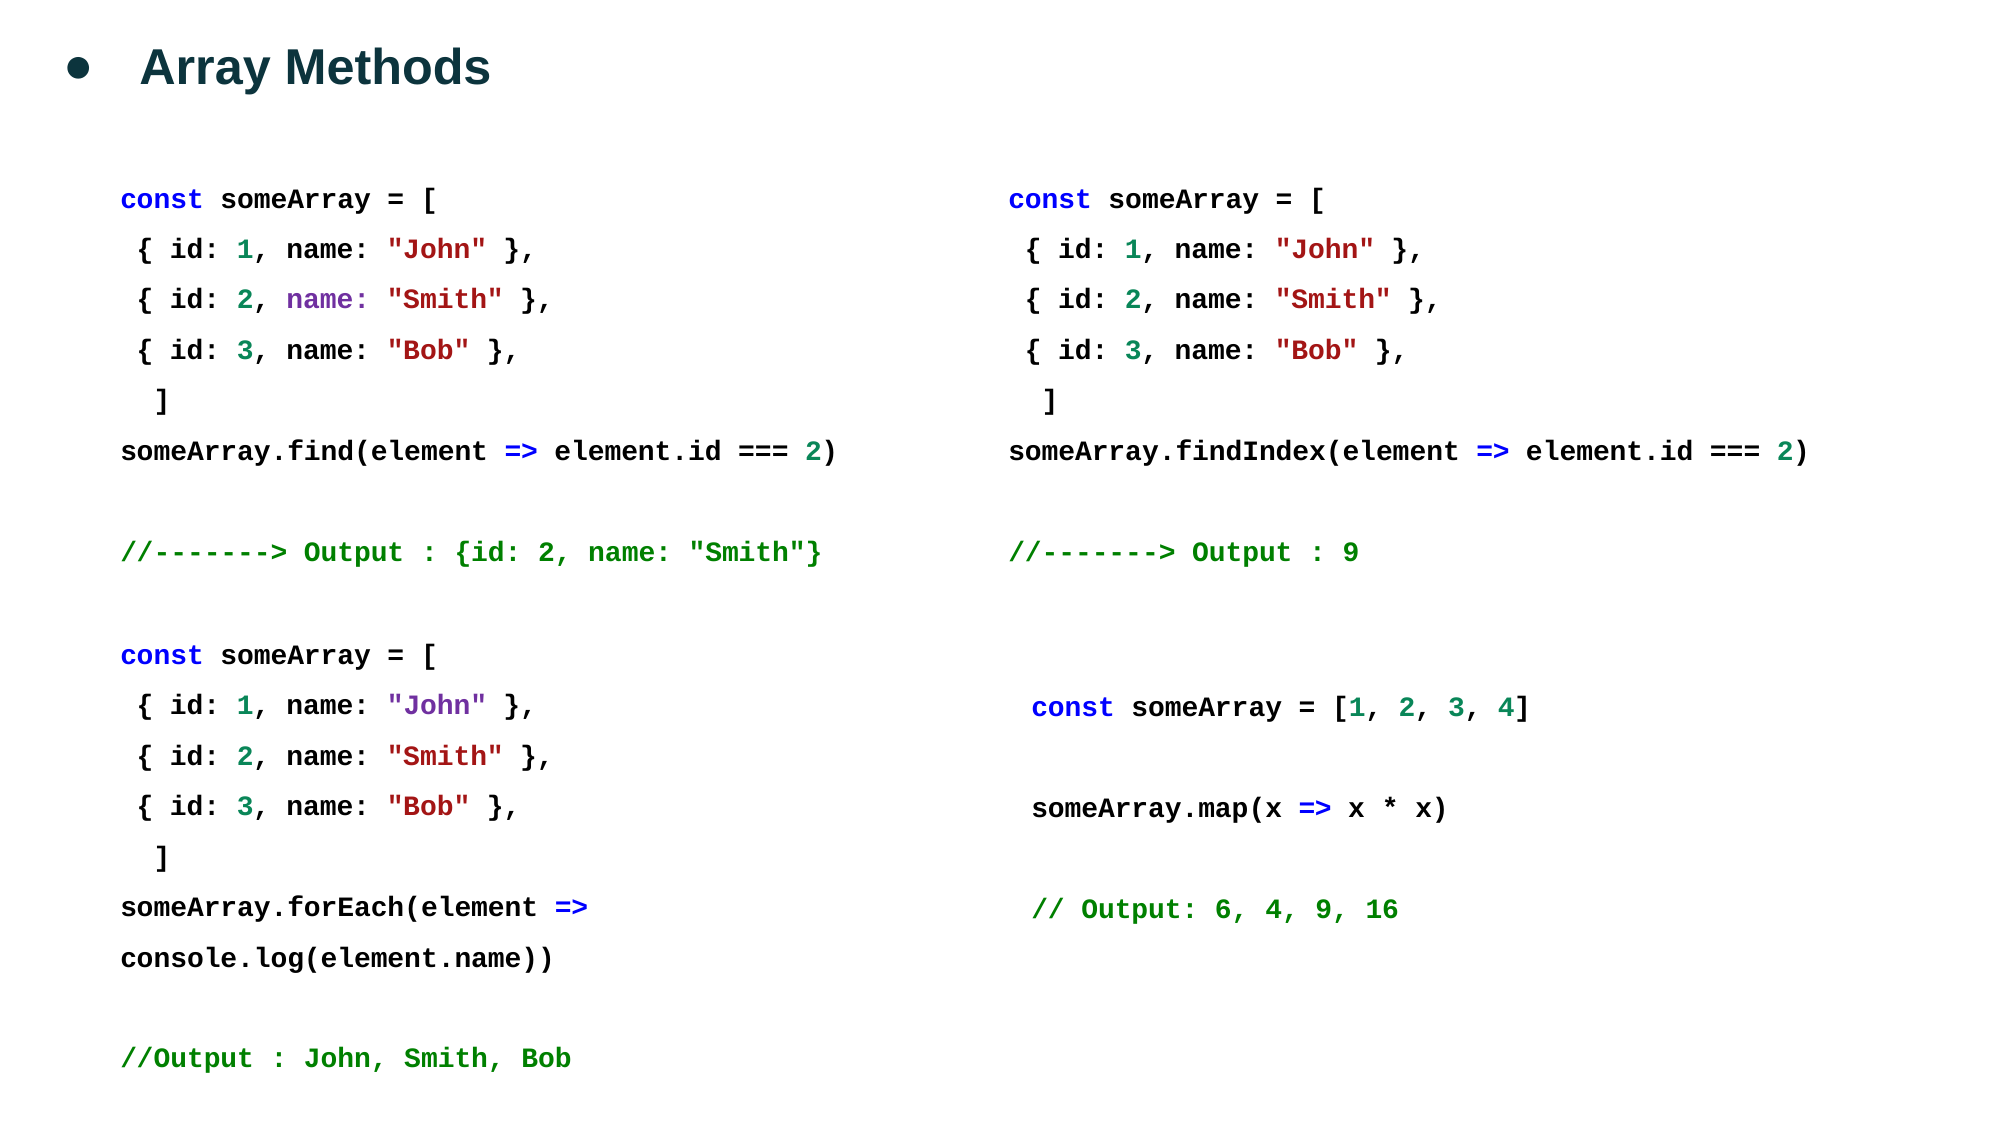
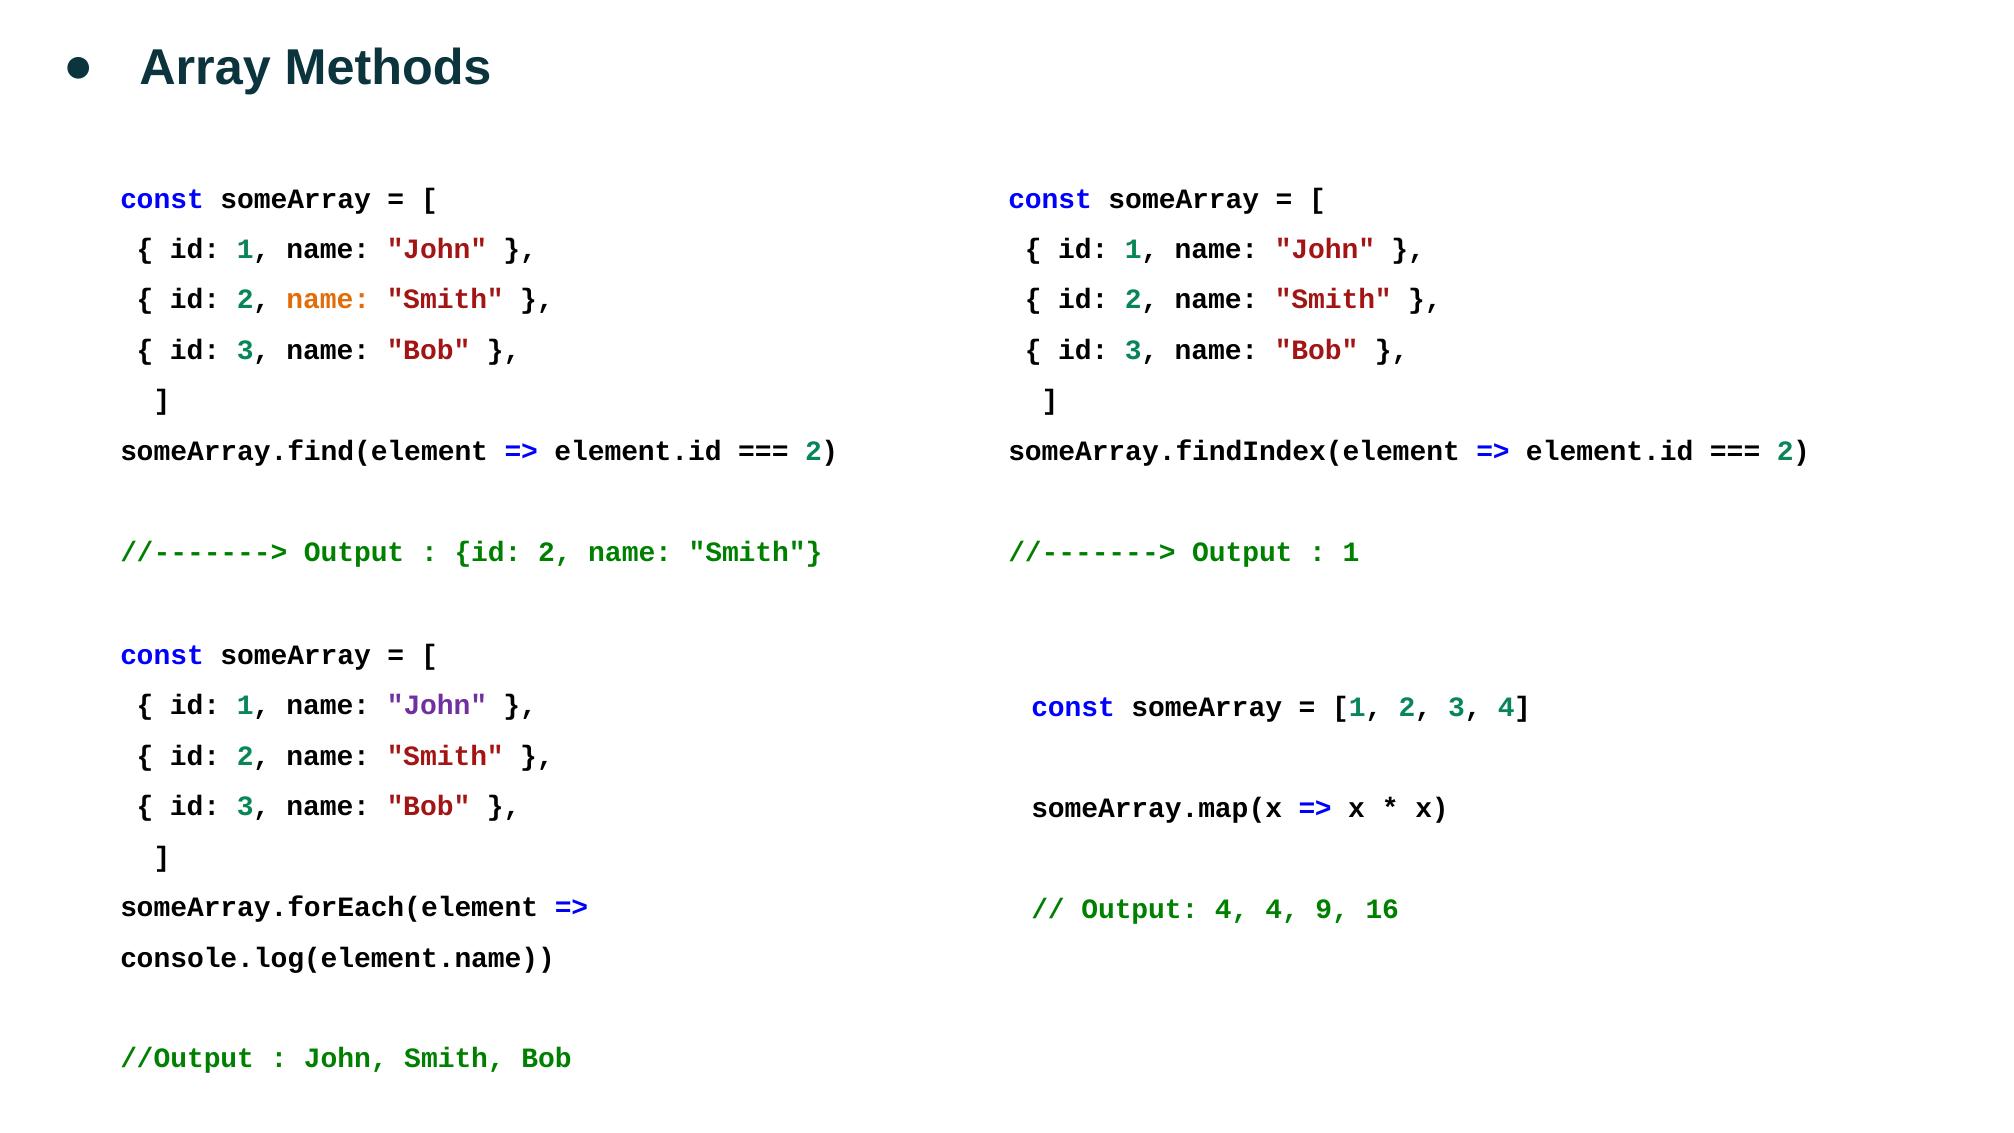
name at (328, 300) colour: purple -> orange
9 at (1351, 552): 9 -> 1
Output 6: 6 -> 4
